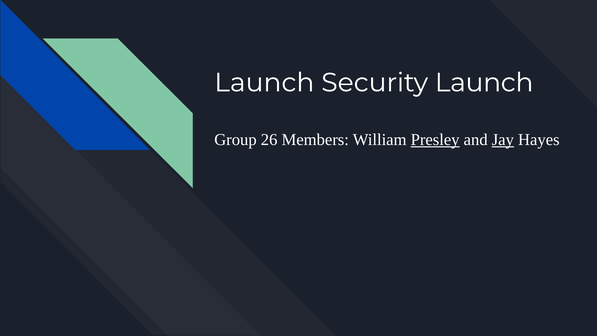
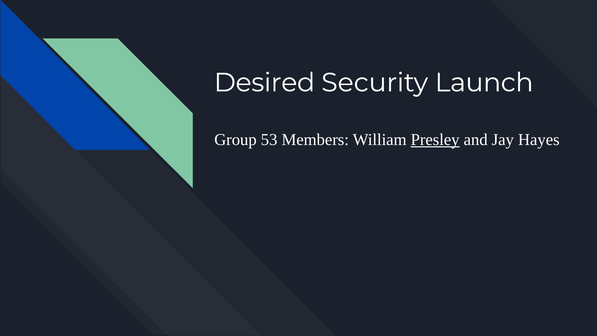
Launch at (264, 83): Launch -> Desired
26: 26 -> 53
Jay underline: present -> none
